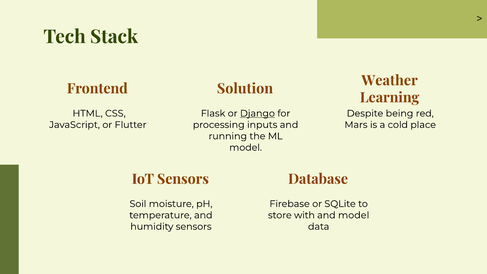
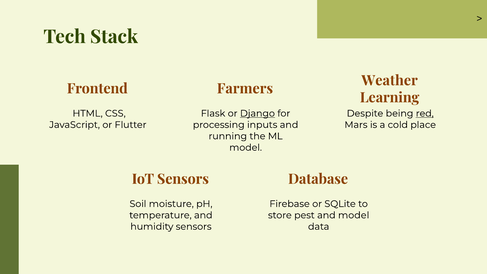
Solution: Solution -> Farmers
red underline: none -> present
with: with -> pest
